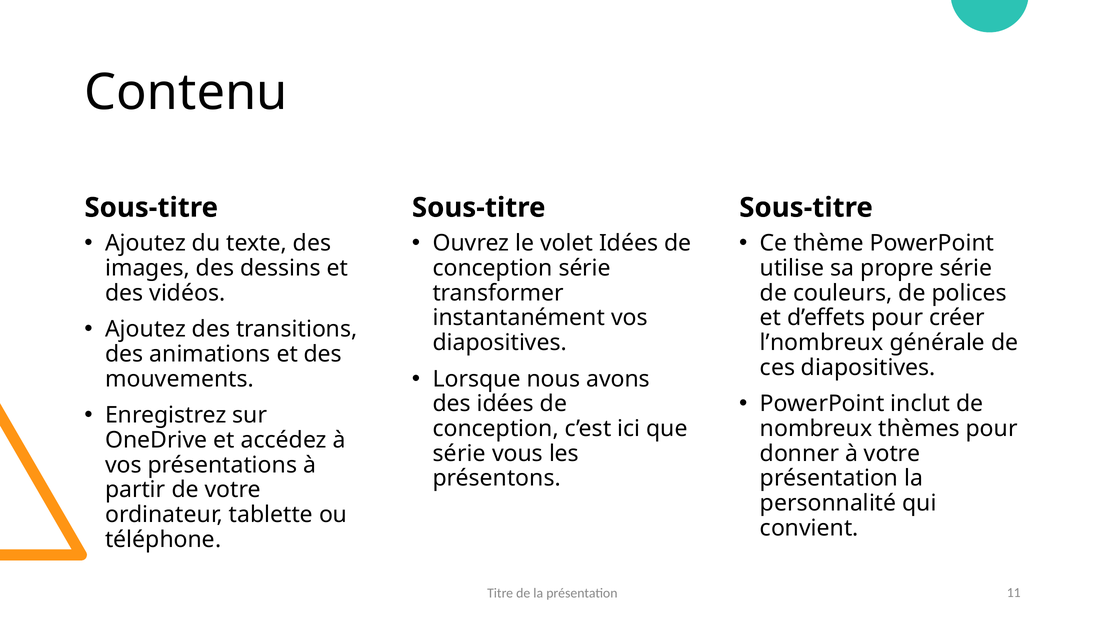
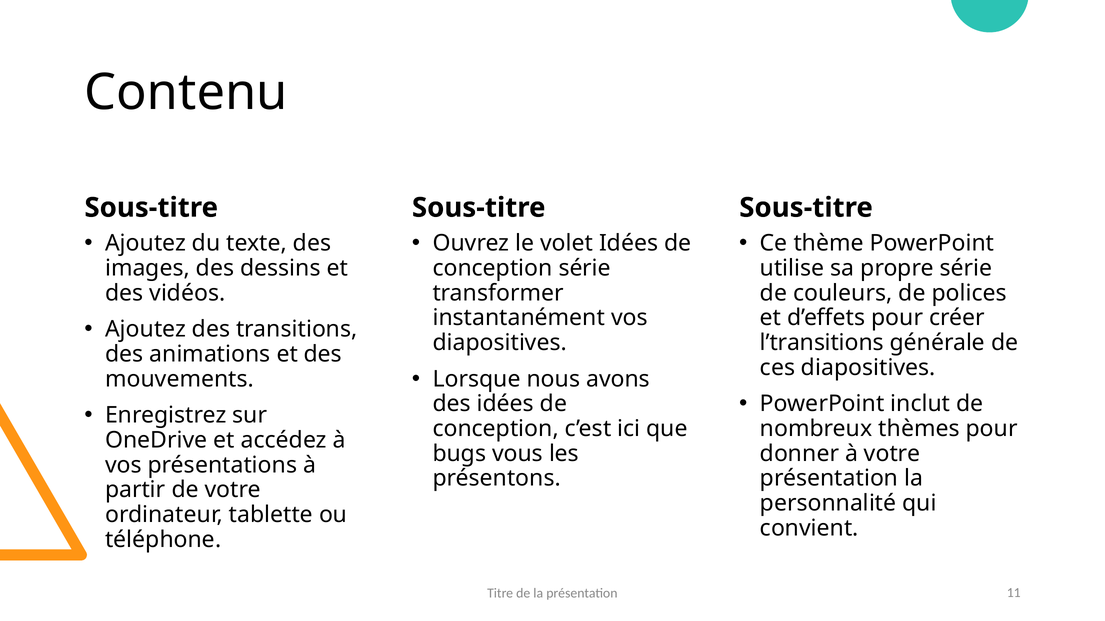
l’nombreux: l’nombreux -> l’transitions
série at (459, 454): série -> bugs
